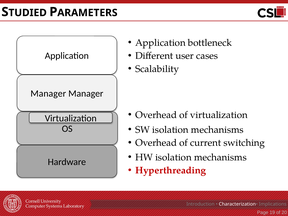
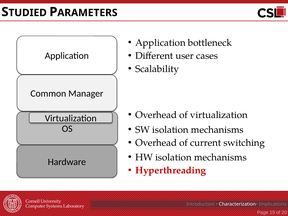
Manager at (48, 94): Manager -> Common
